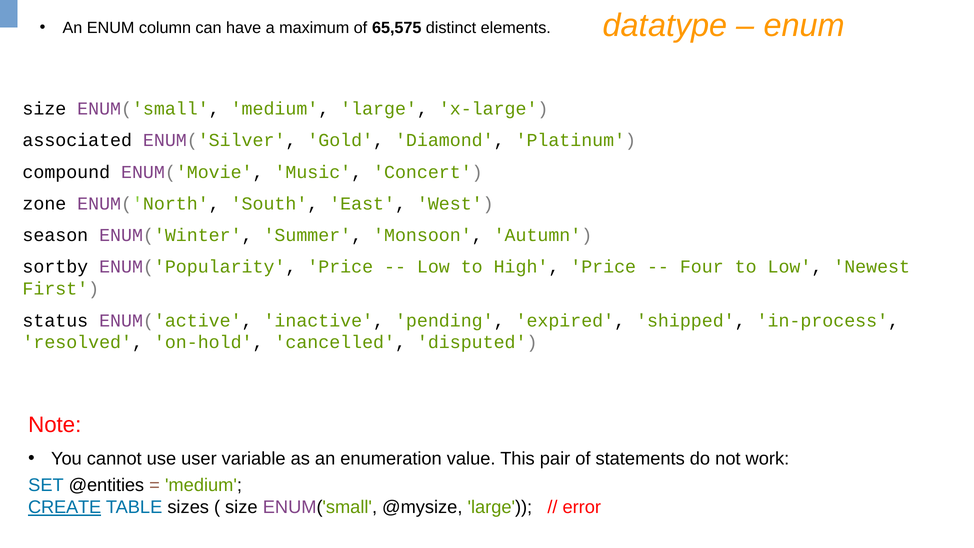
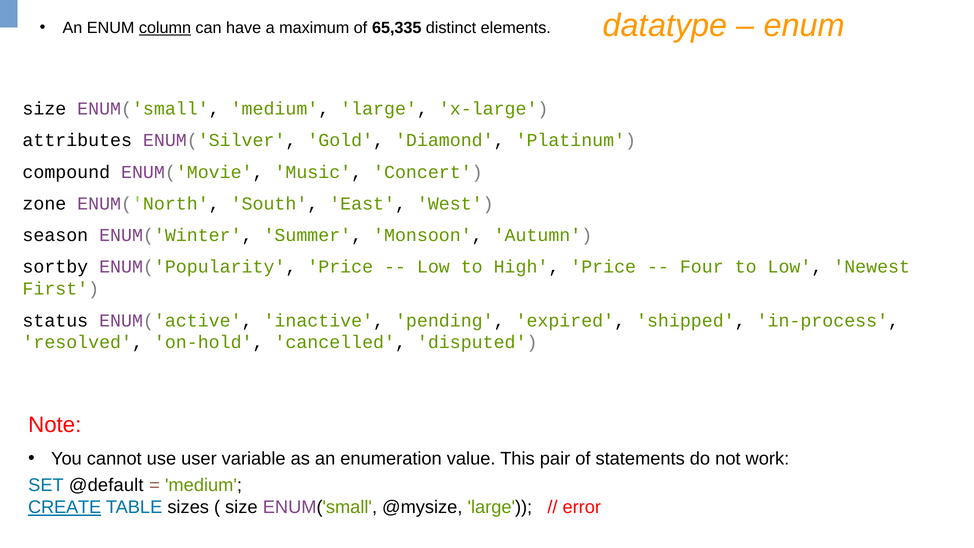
column underline: none -> present
65,575: 65,575 -> 65,335
associated: associated -> attributes
@entities: @entities -> @default
